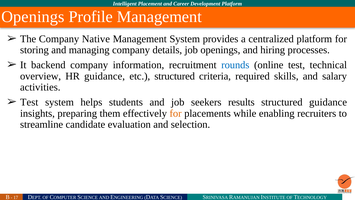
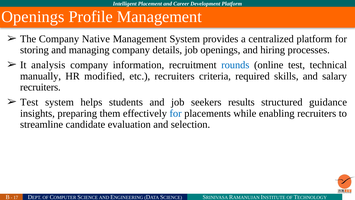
backend: backend -> analysis
overview: overview -> manually
HR guidance: guidance -> modified
etc structured: structured -> recruiters
activities at (40, 87): activities -> recruiters
for at (176, 113) colour: orange -> blue
